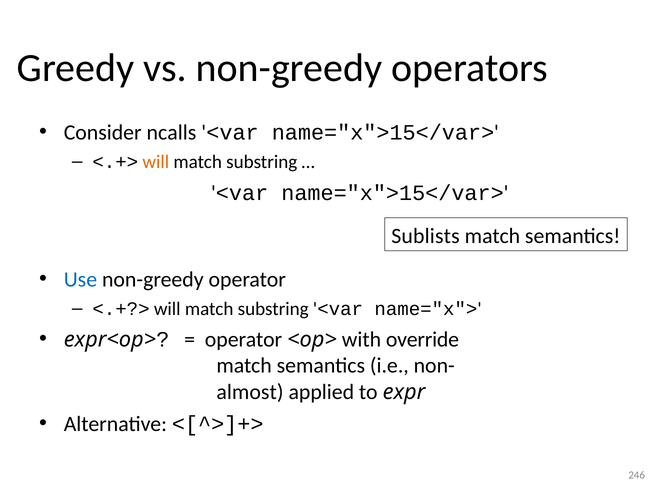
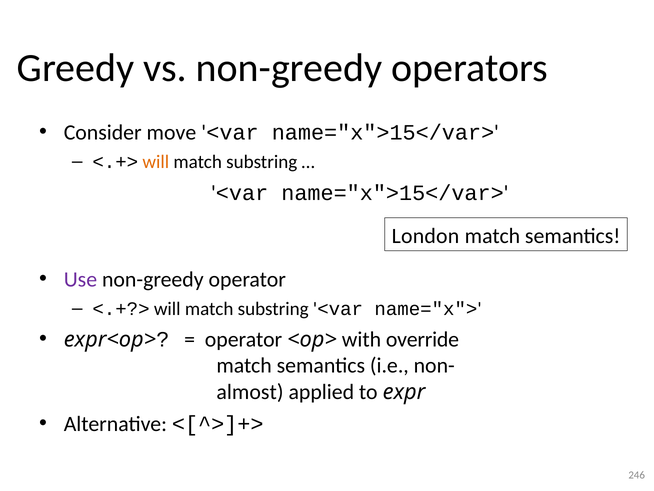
ncalls: ncalls -> move
Sublists: Sublists -> London
Use colour: blue -> purple
